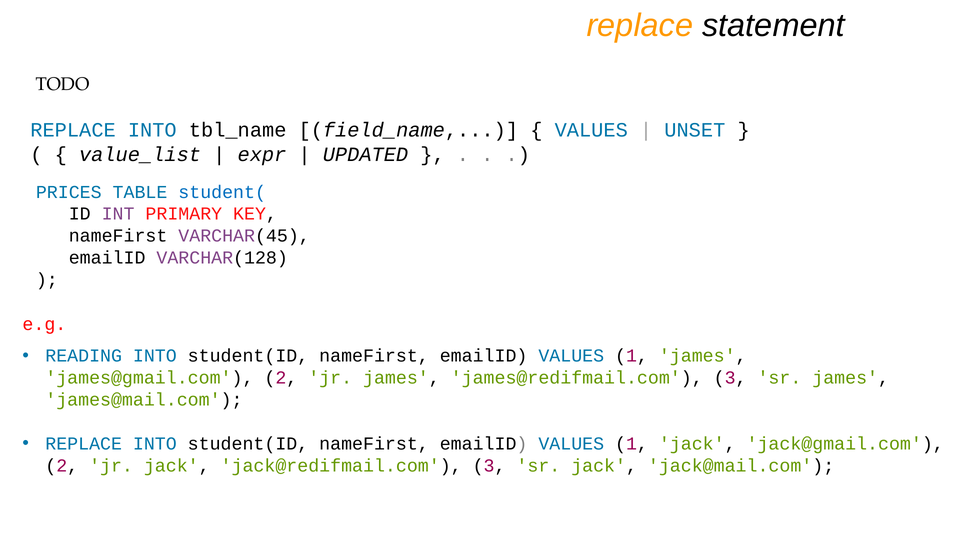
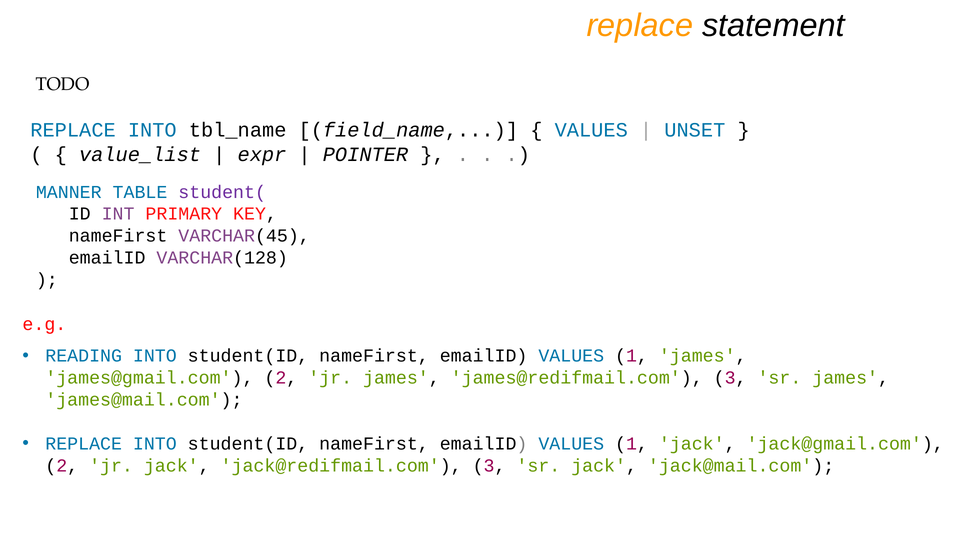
UPDATED: UPDATED -> POINTER
PRICES: PRICES -> MANNER
student( colour: blue -> purple
